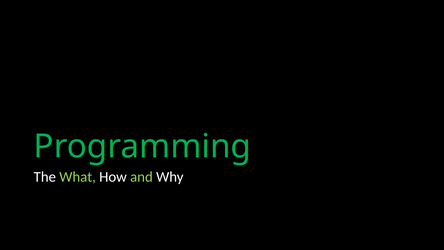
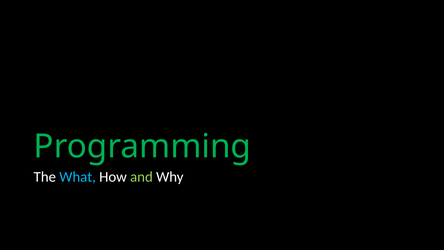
What colour: light green -> light blue
